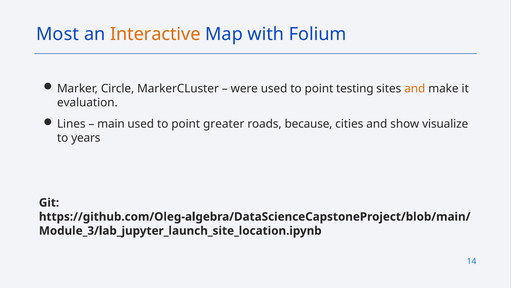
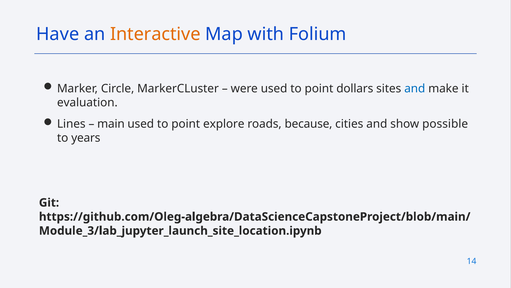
Most: Most -> Have
testing: testing -> dollars
and at (415, 88) colour: orange -> blue
greater: greater -> explore
visualize: visualize -> possible
